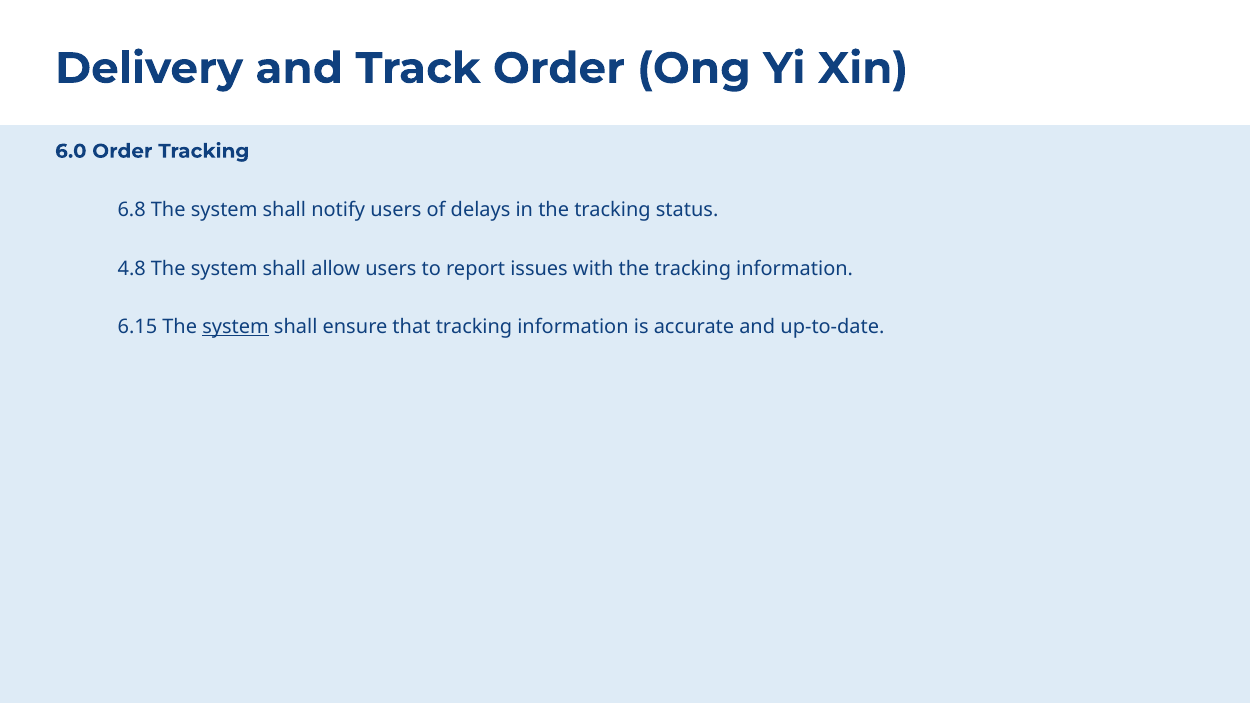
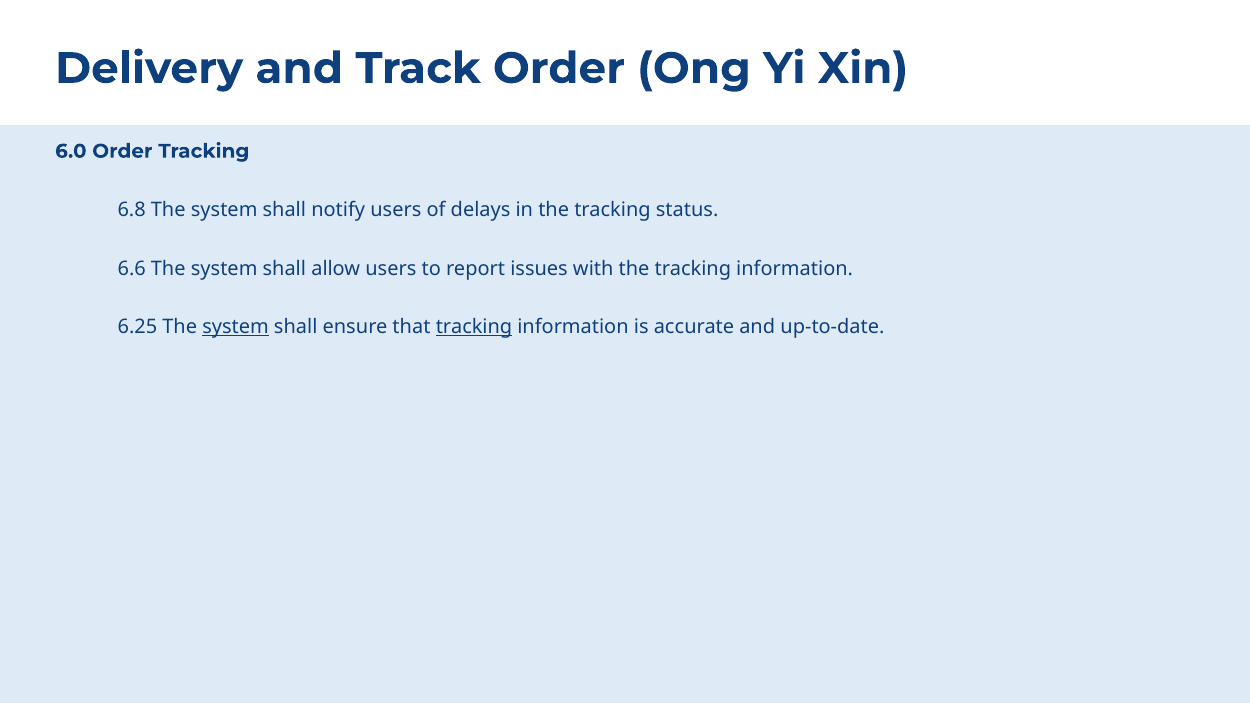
4.8: 4.8 -> 6.6
6.15: 6.15 -> 6.25
tracking at (474, 327) underline: none -> present
